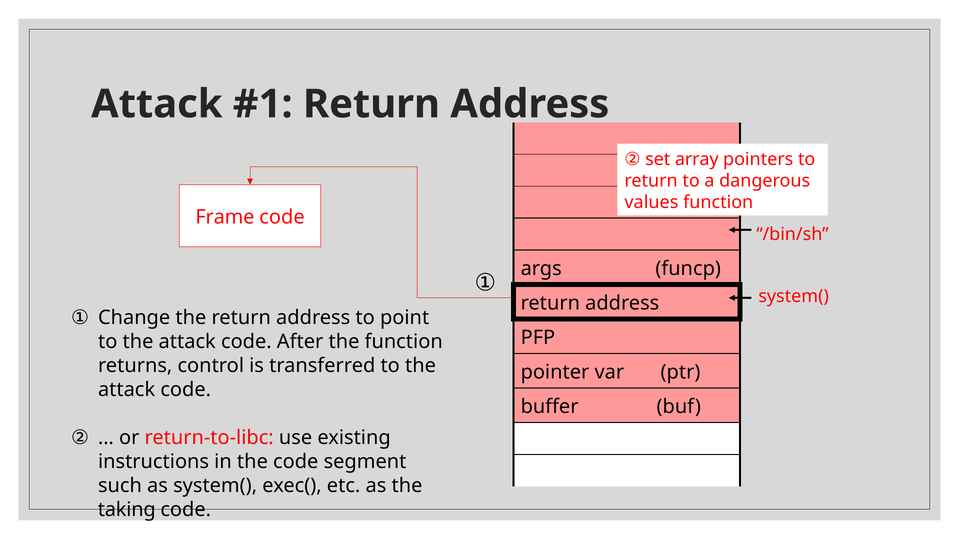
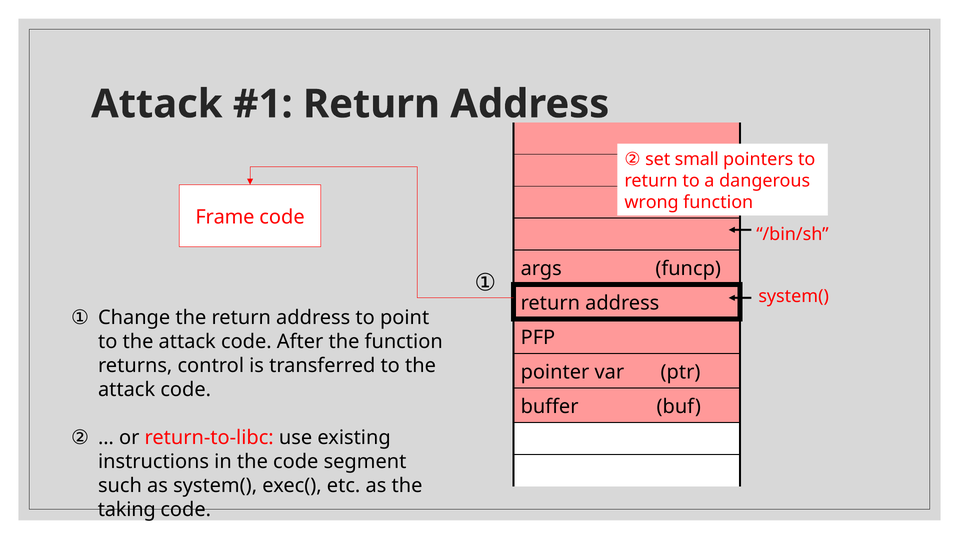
array: array -> small
values: values -> wrong
